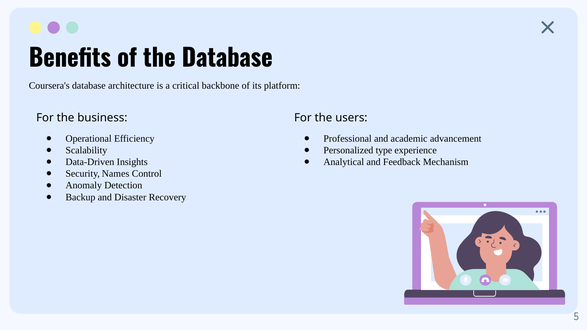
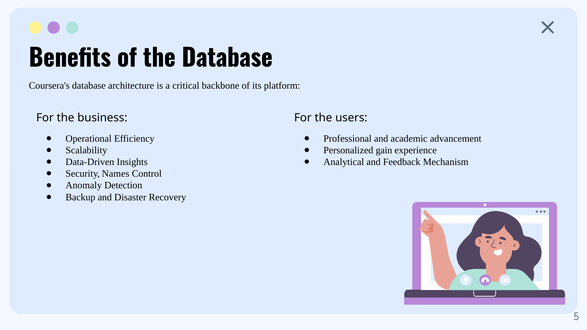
type: type -> gain
